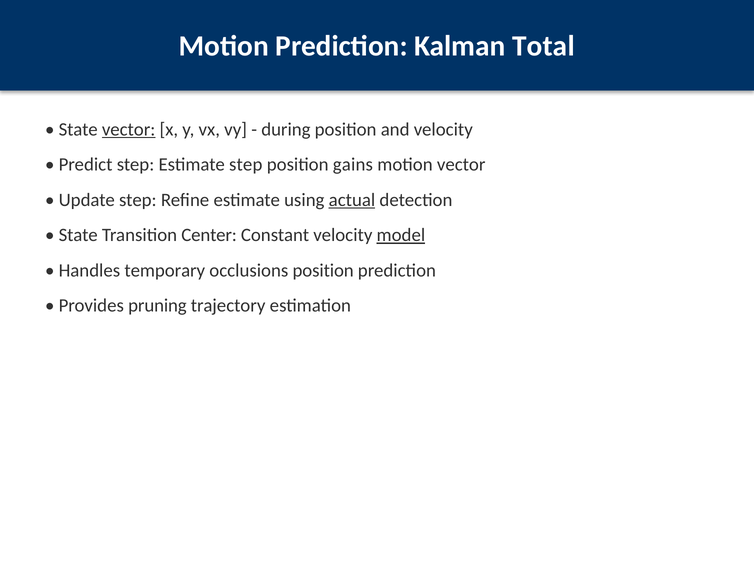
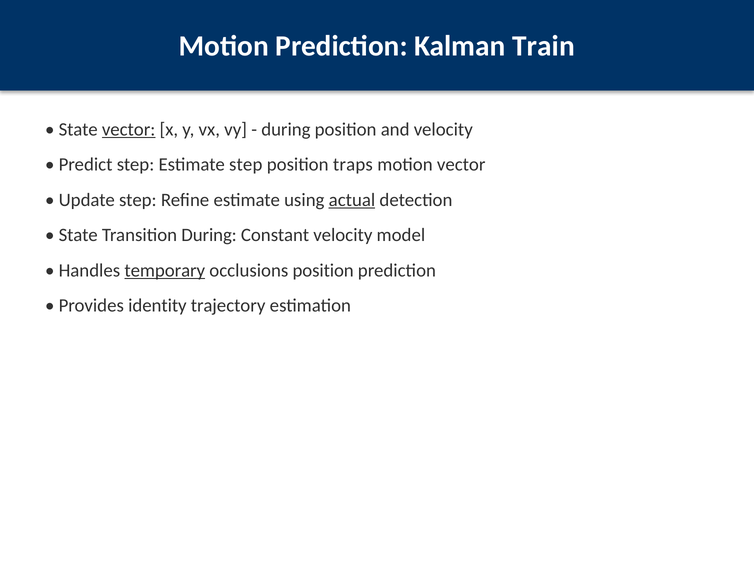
Total: Total -> Train
gains: gains -> traps
Transition Center: Center -> During
model underline: present -> none
temporary underline: none -> present
pruning: pruning -> identity
